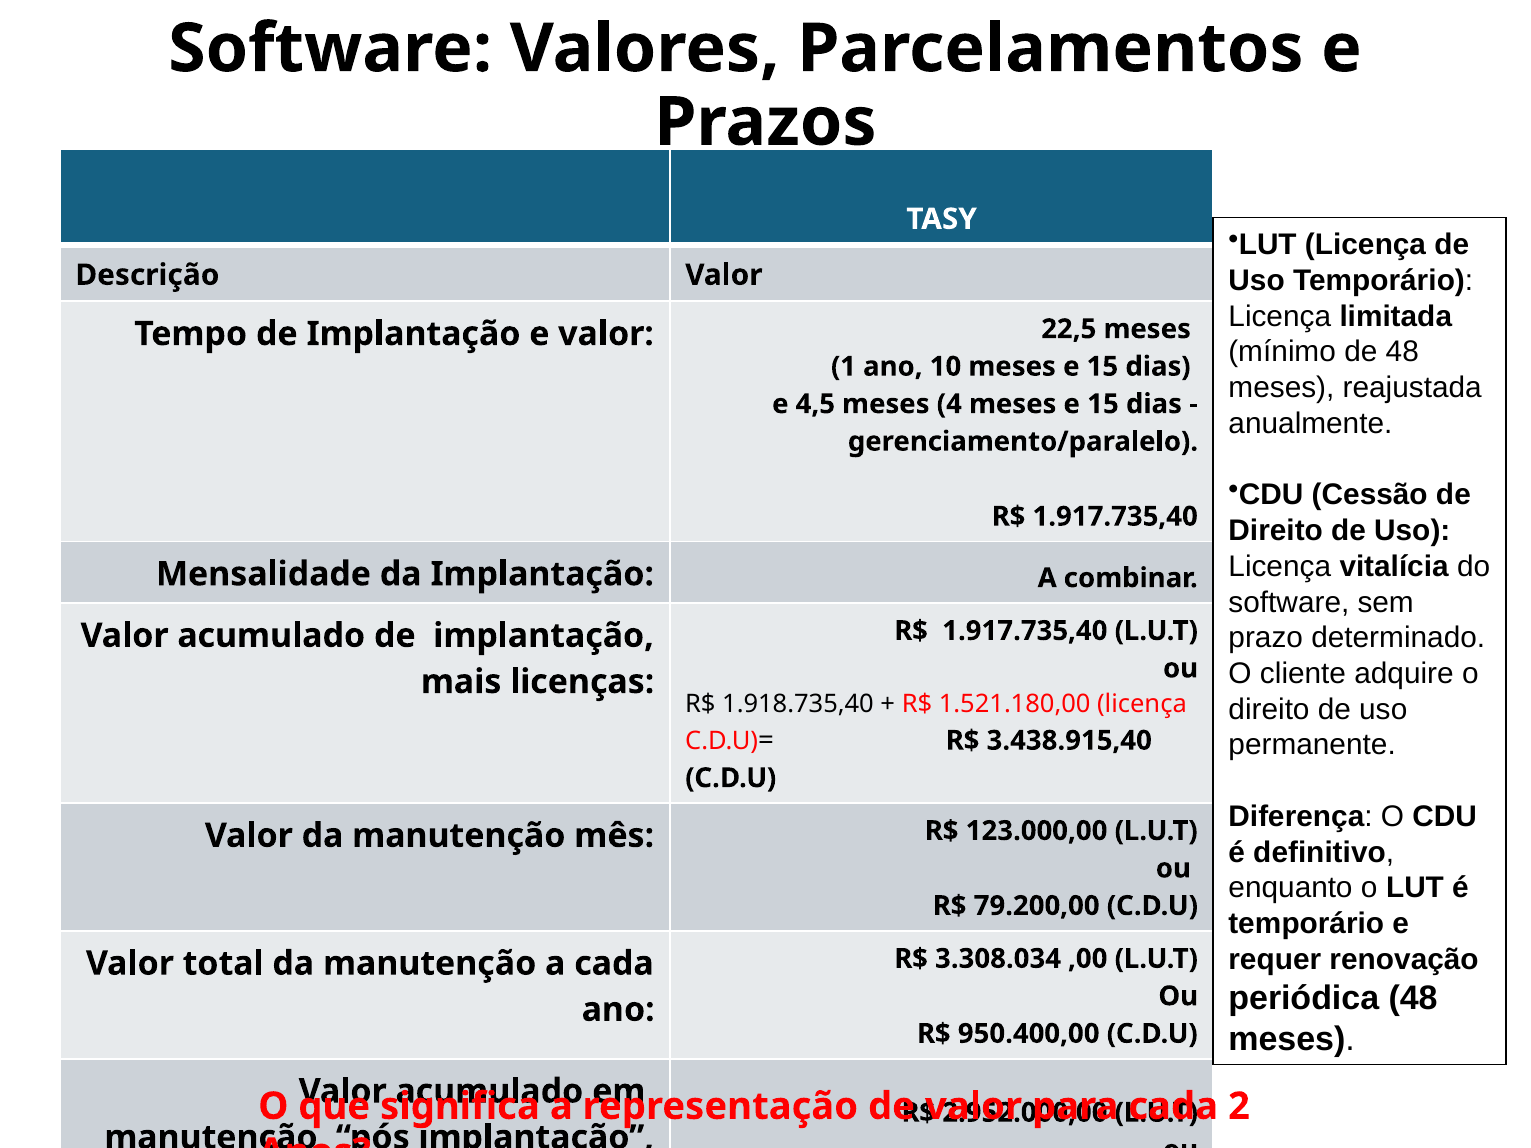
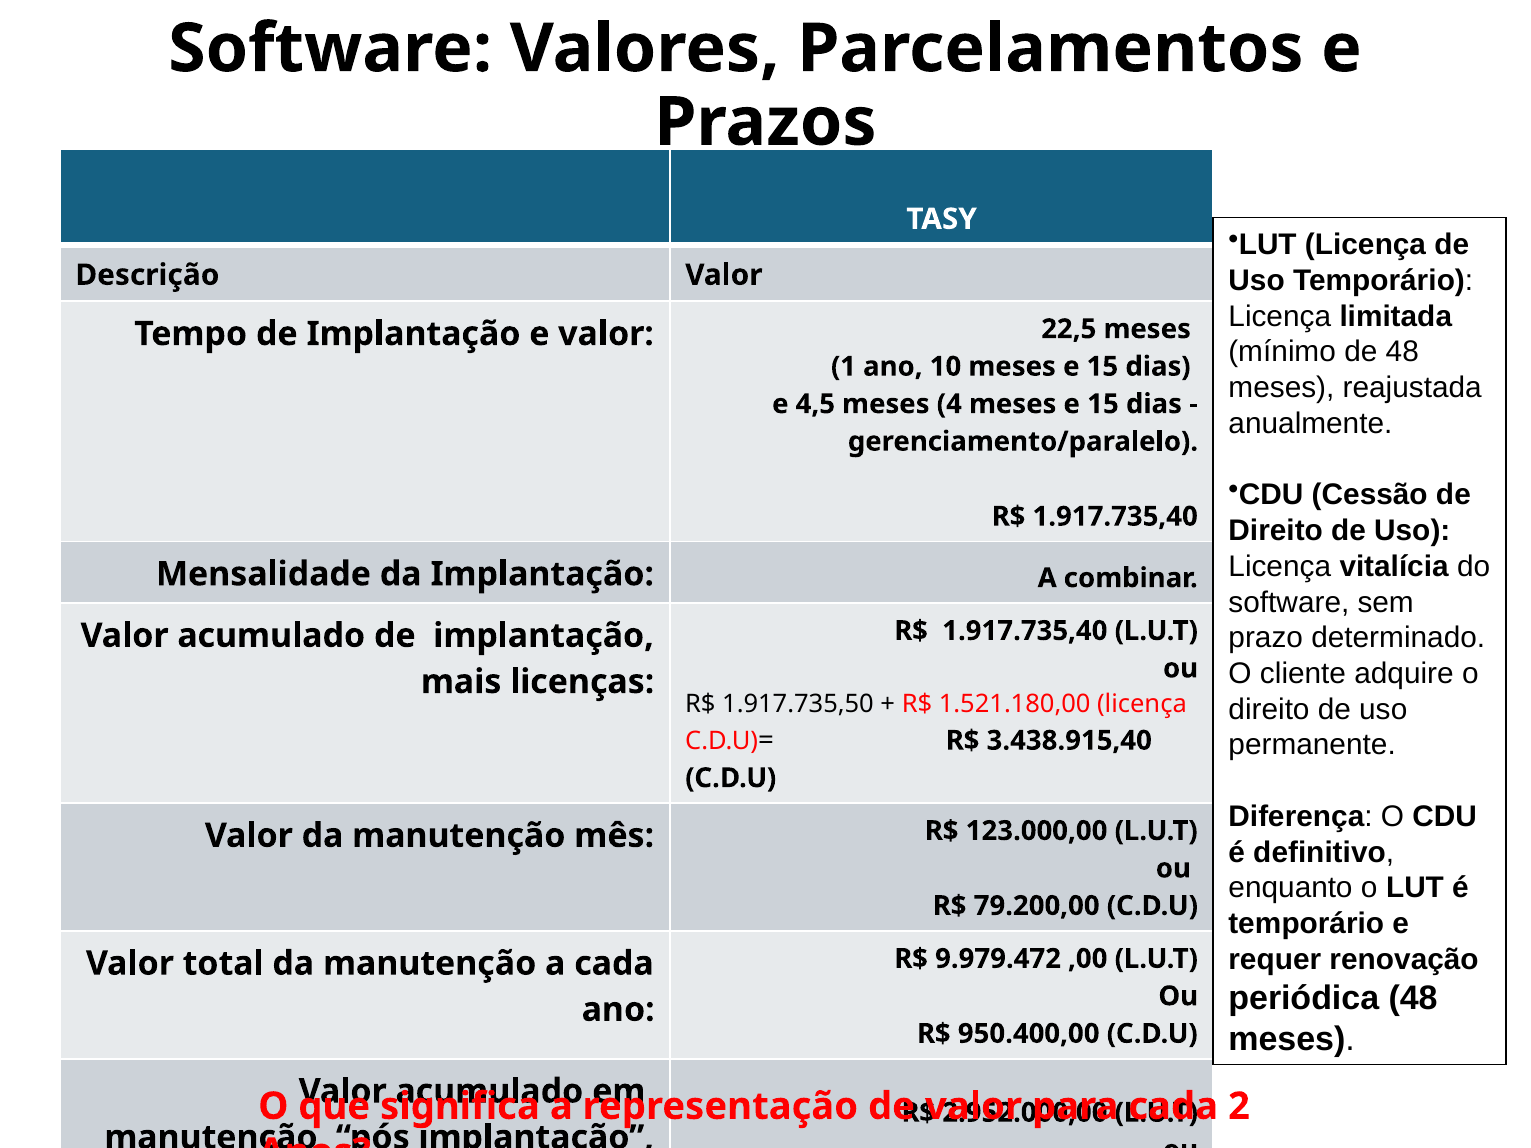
1.918.735,40: 1.918.735,40 -> 1.917.735,50
3.308.034: 3.308.034 -> 9.979.472
